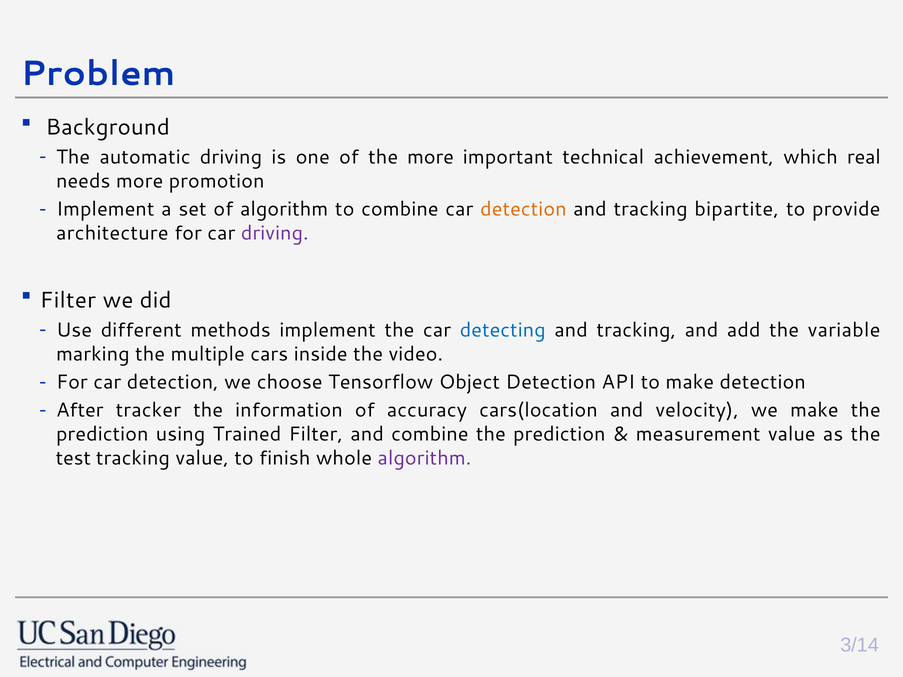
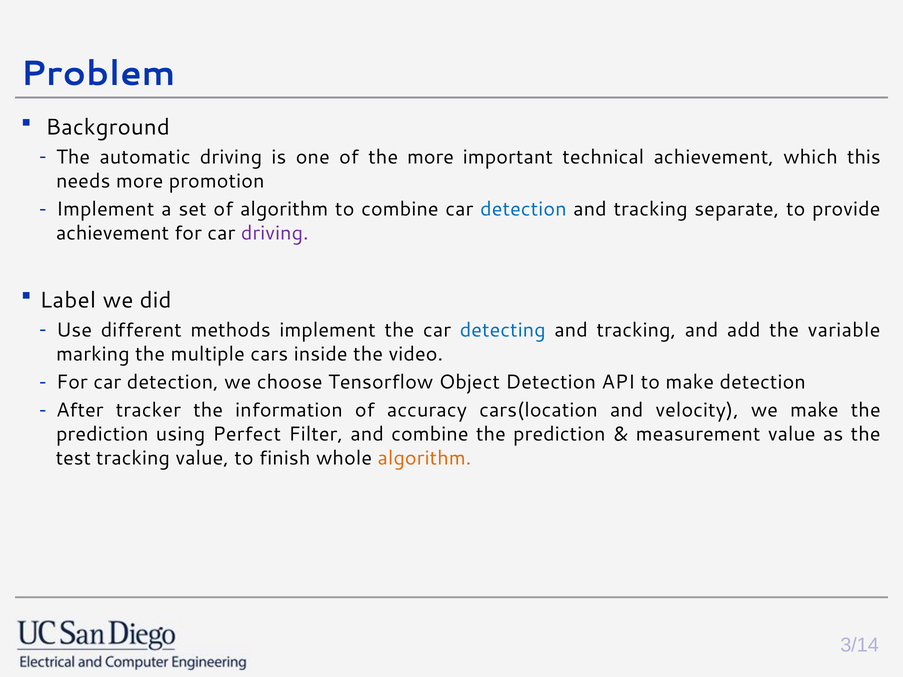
real: real -> this
detection at (523, 209) colour: orange -> blue
bipartite: bipartite -> separate
architecture at (112, 233): architecture -> achievement
Filter at (68, 300): Filter -> Label
Trained: Trained -> Perfect
algorithm at (424, 459) colour: purple -> orange
